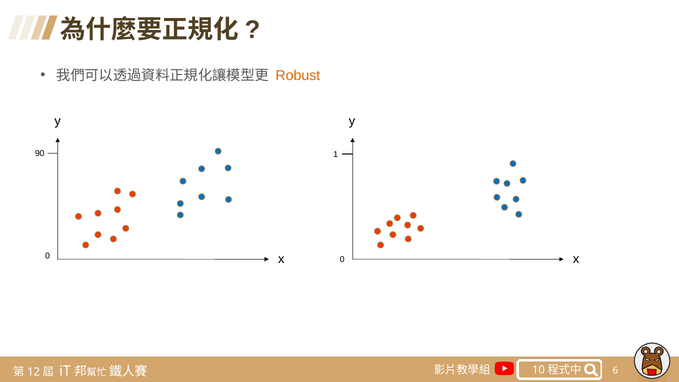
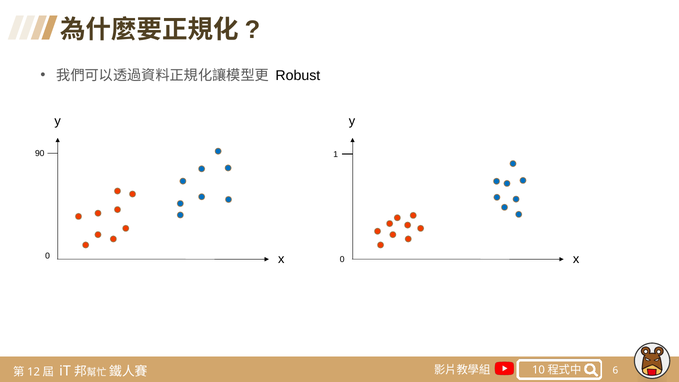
Robust colour: orange -> black
